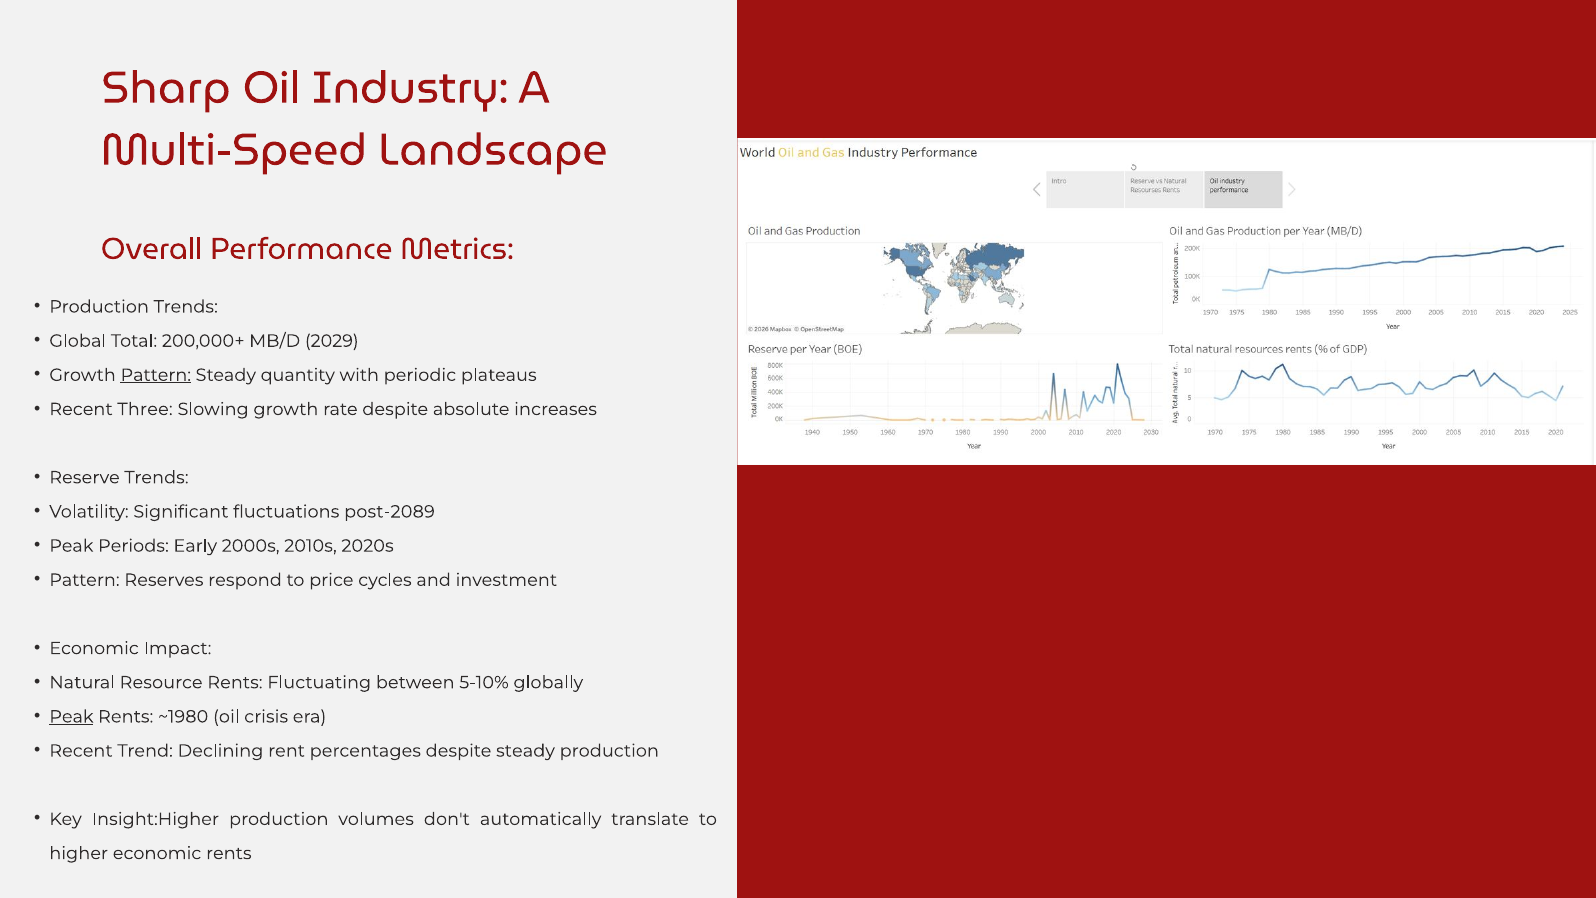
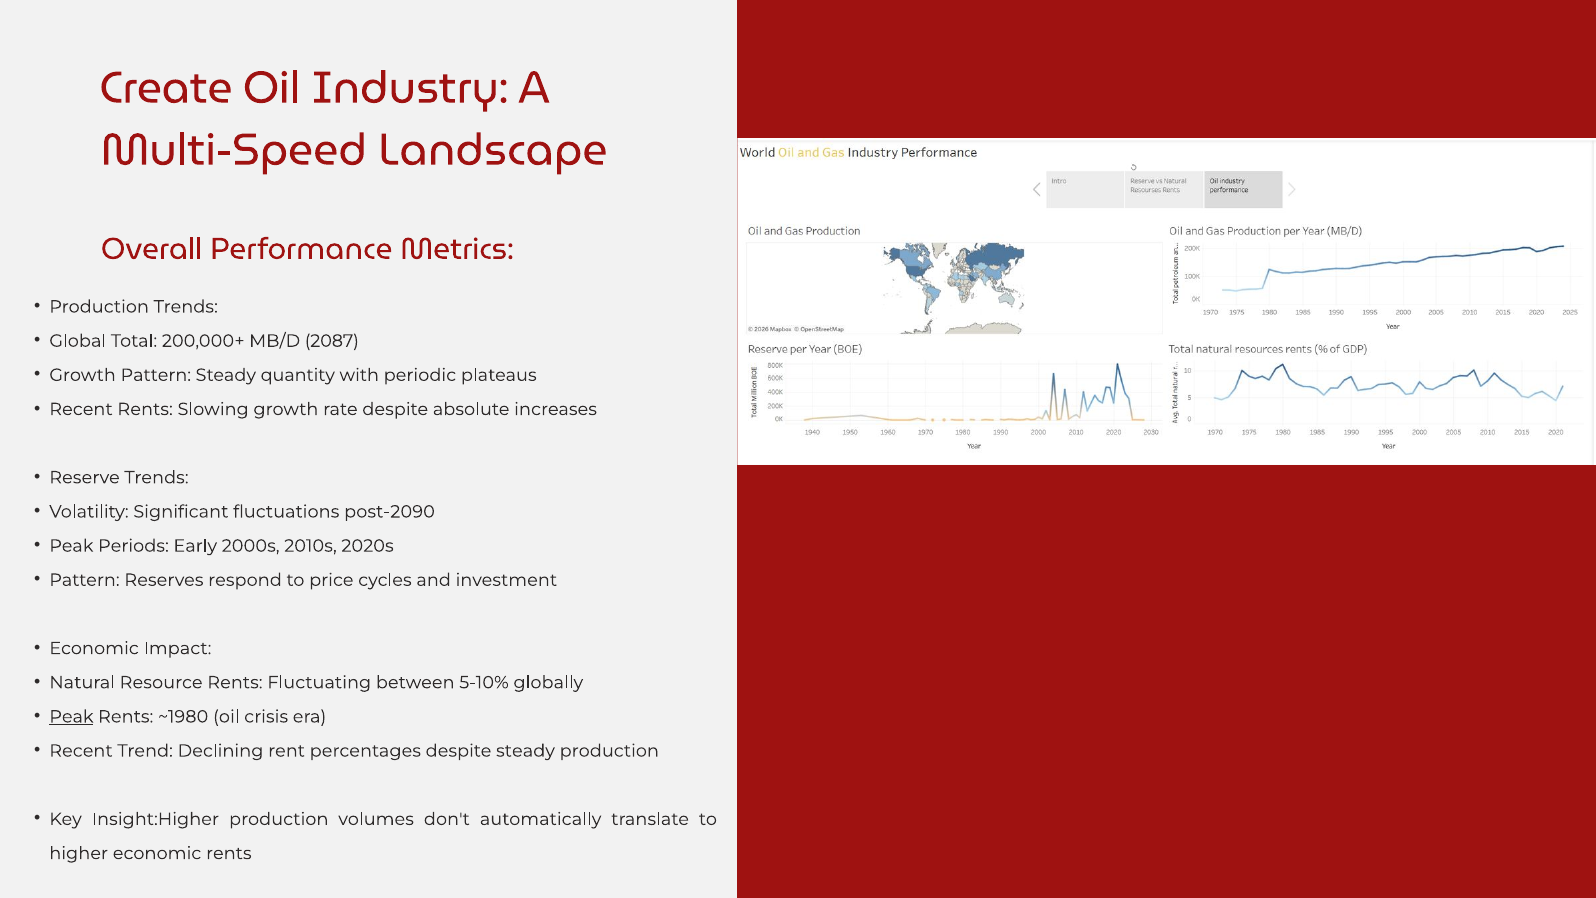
Sharp: Sharp -> Create
2029: 2029 -> 2087
Pattern at (156, 375) underline: present -> none
Recent Three: Three -> Rents
post-2089: post-2089 -> post-2090
